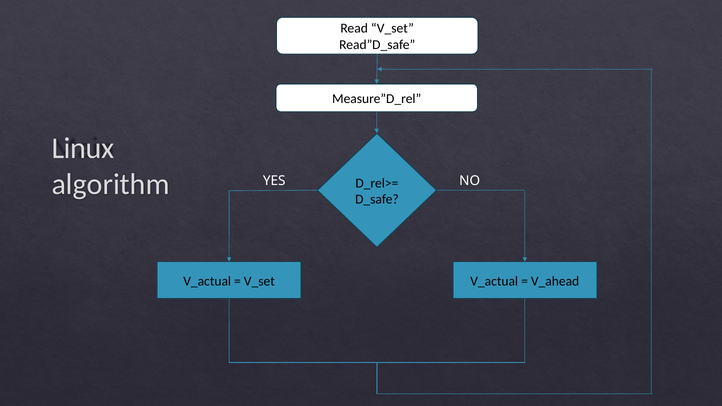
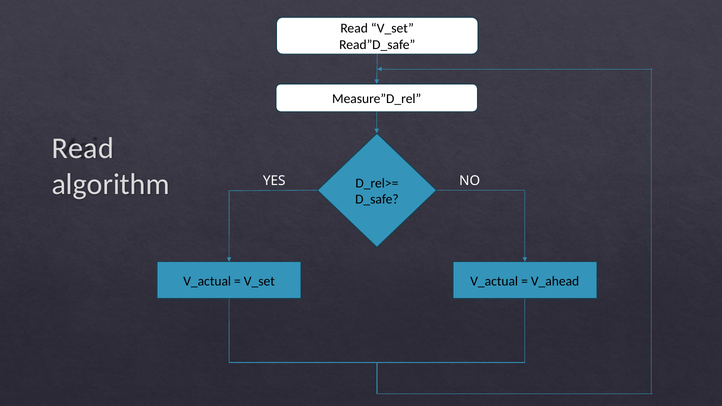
Linux at (83, 148): Linux -> Read
